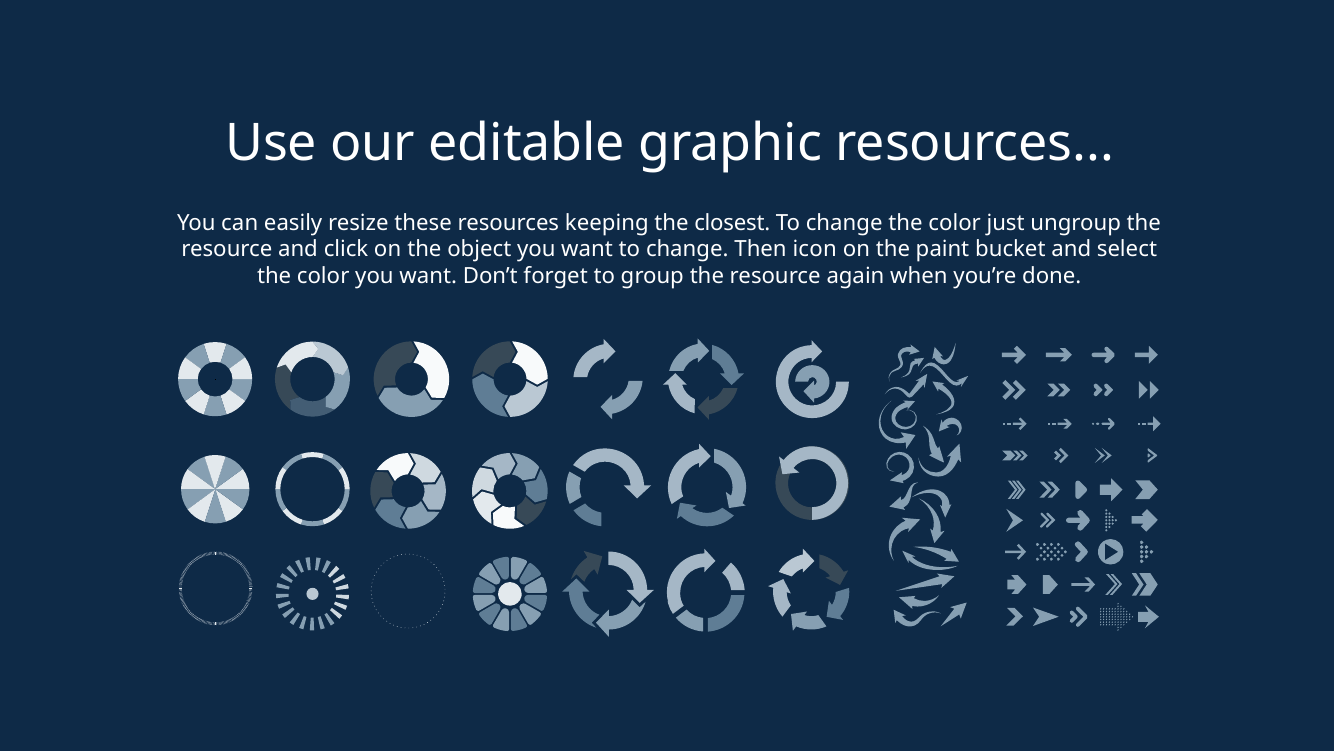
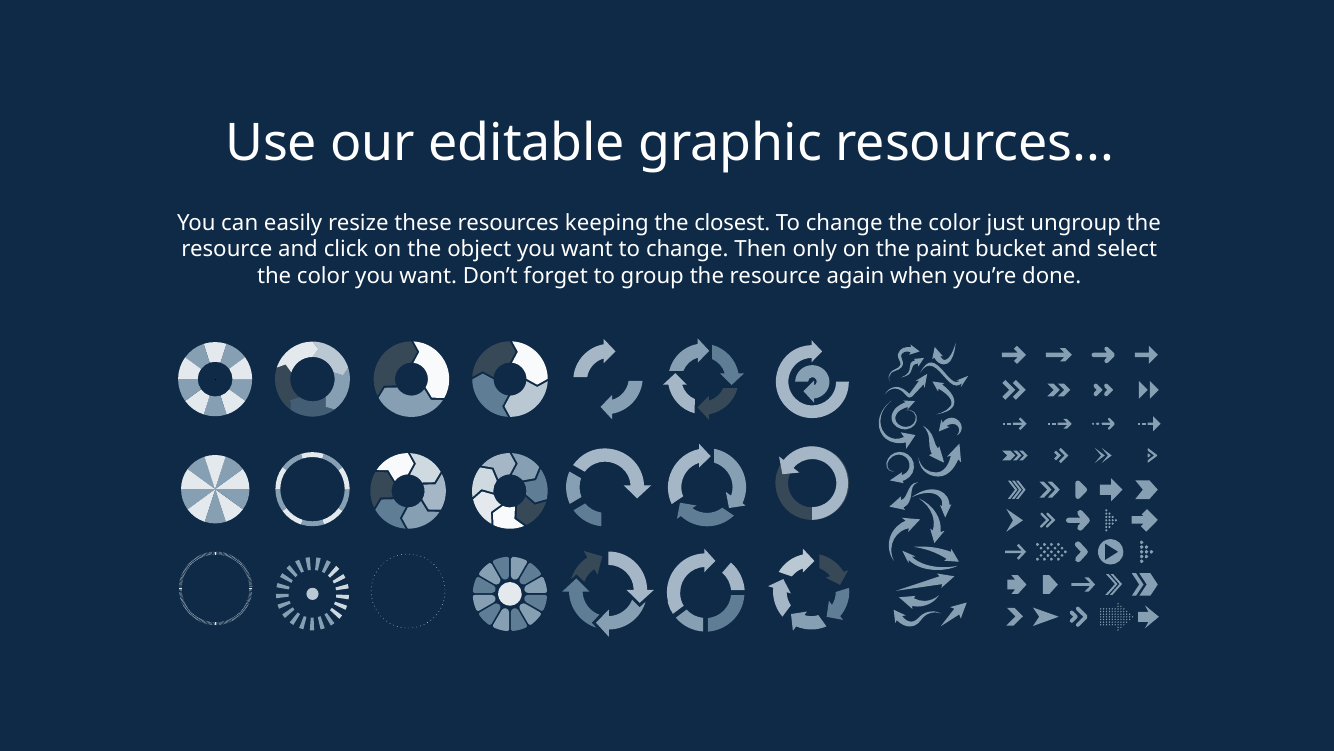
icon: icon -> only
